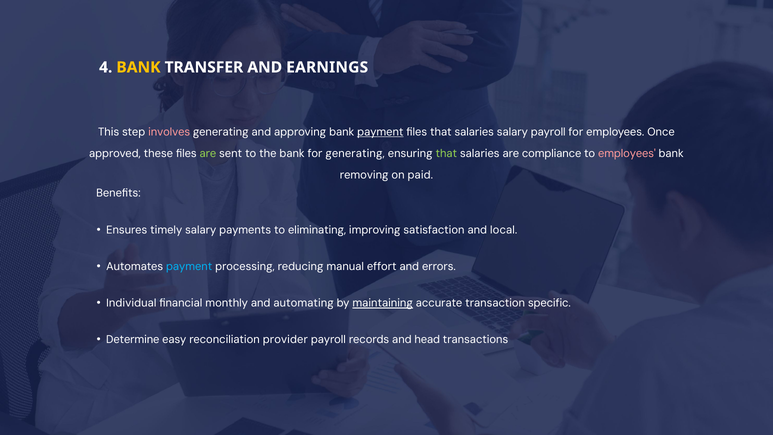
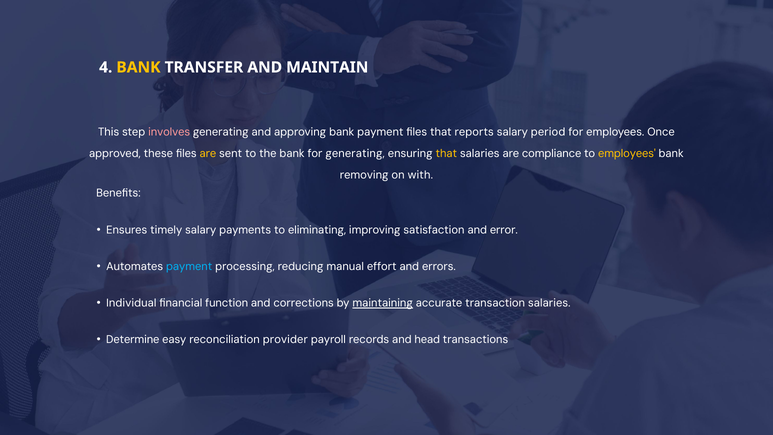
EARNINGS: EARNINGS -> MAINTAIN
payment at (380, 132) underline: present -> none
files that salaries: salaries -> reports
salary payroll: payroll -> period
are at (208, 153) colour: light green -> yellow
that at (446, 153) colour: light green -> yellow
employees at (627, 153) colour: pink -> yellow
paid: paid -> with
local: local -> error
monthly: monthly -> function
automating: automating -> corrections
transaction specific: specific -> salaries
